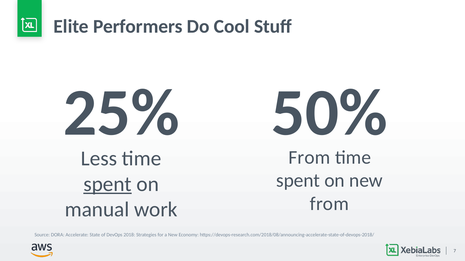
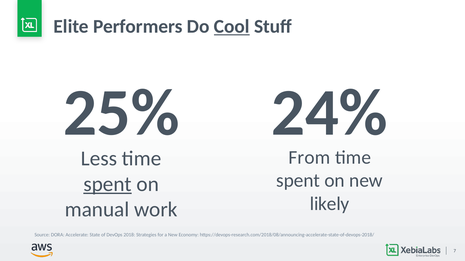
Cool underline: none -> present
50%: 50% -> 24%
from at (329, 204): from -> likely
